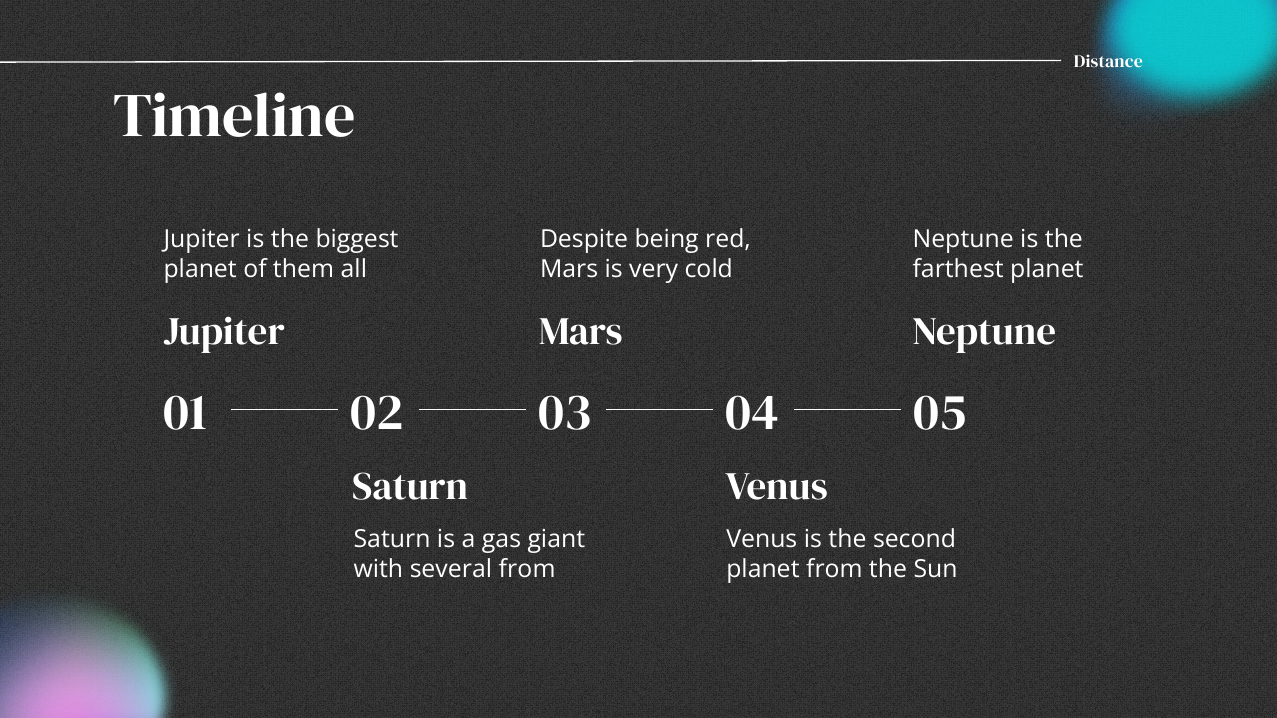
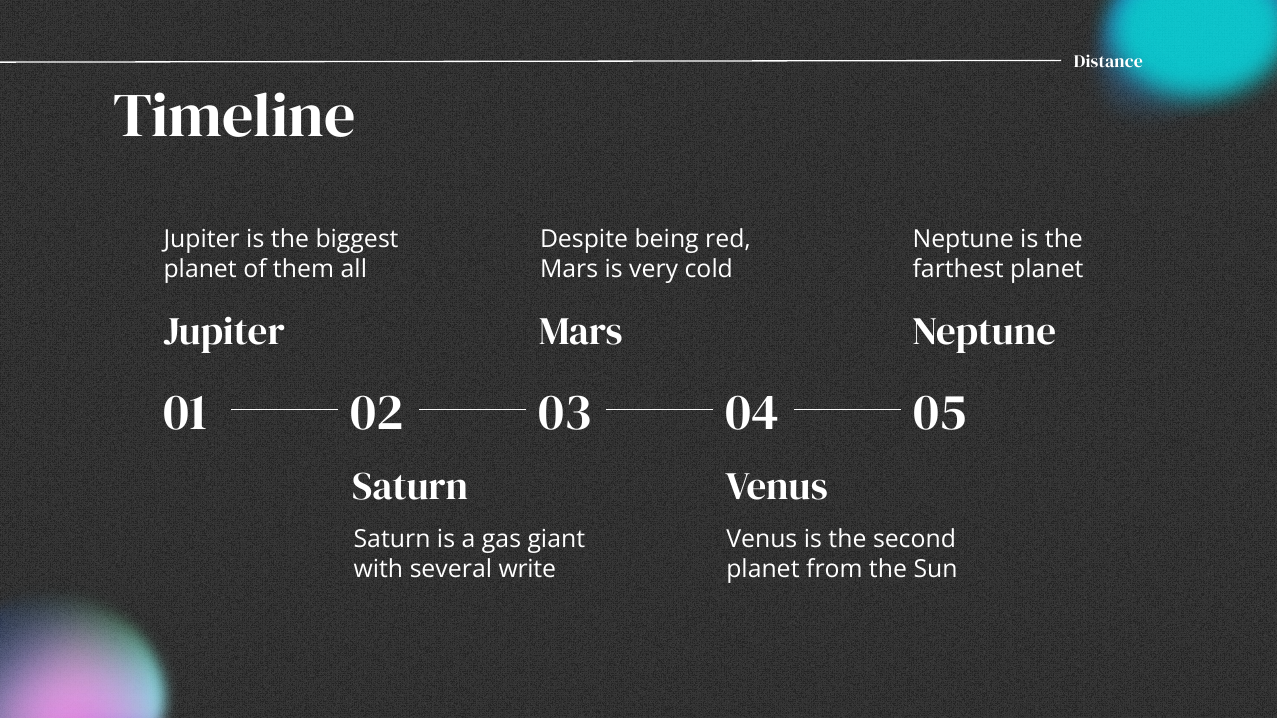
several from: from -> write
